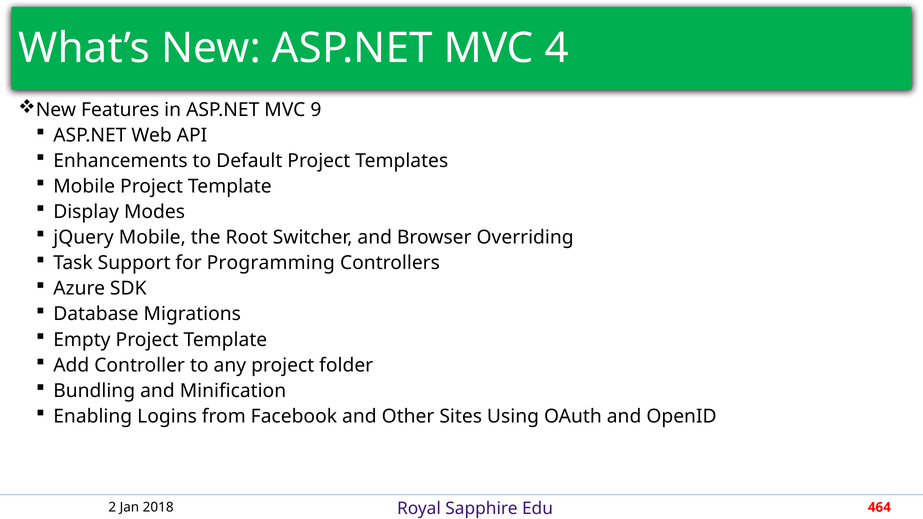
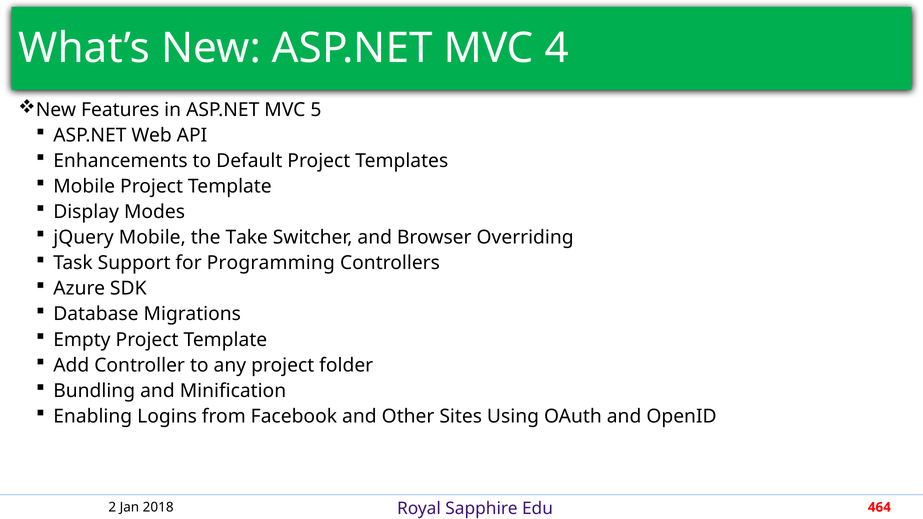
9: 9 -> 5
Root: Root -> Take
